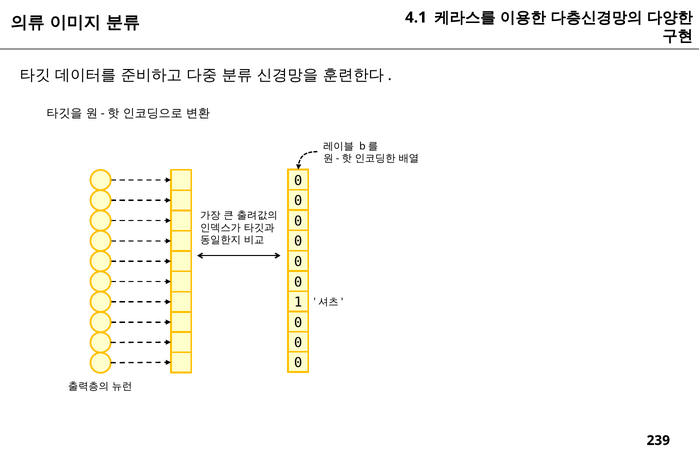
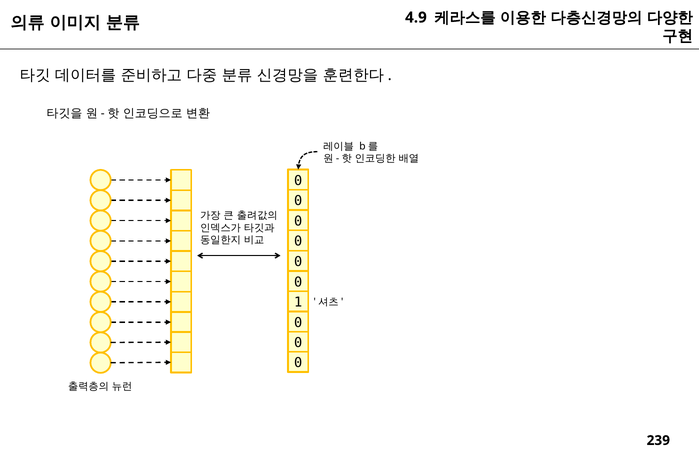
4.1: 4.1 -> 4.9
